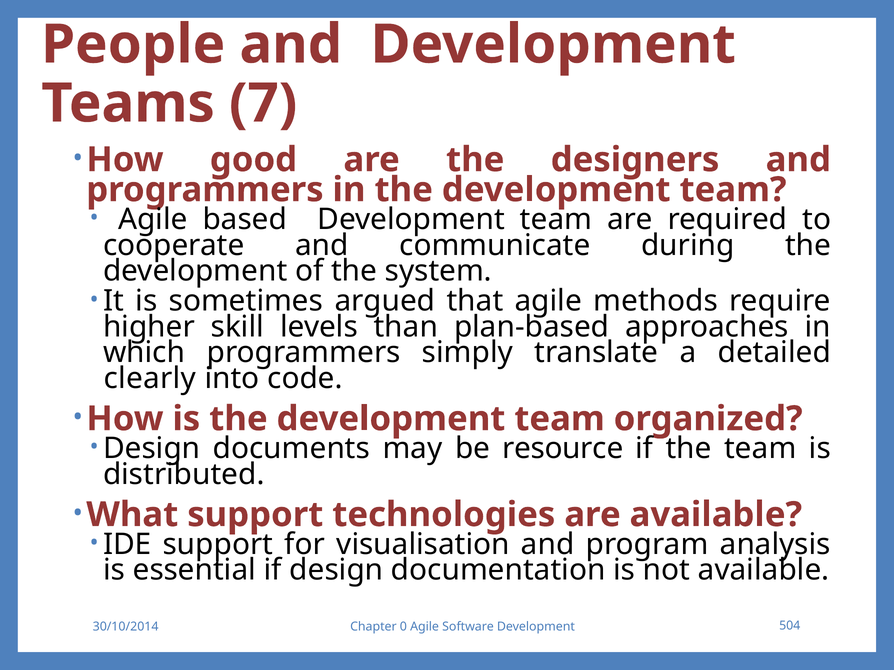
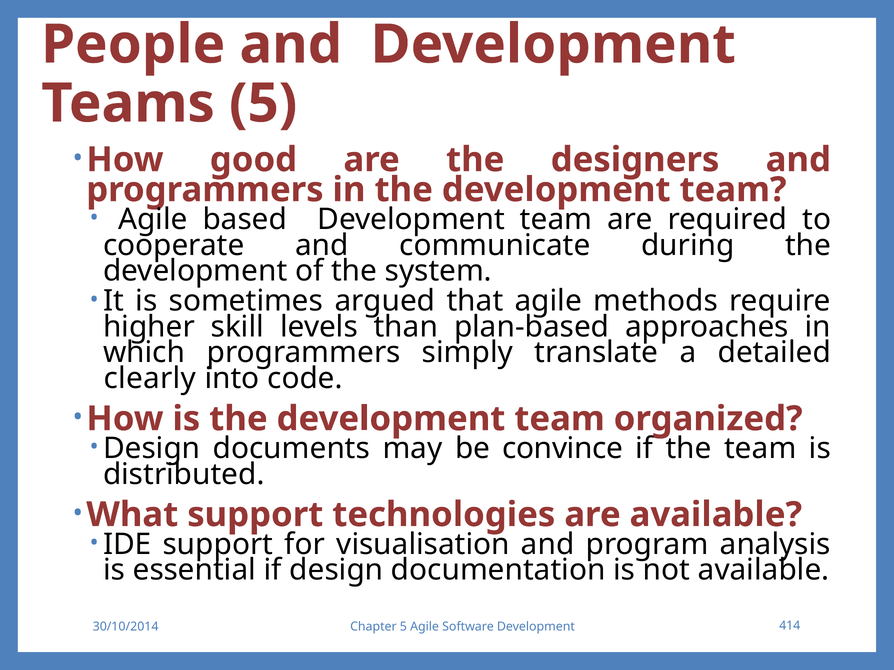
Teams 7: 7 -> 5
resource: resource -> convince
Chapter 0: 0 -> 5
504: 504 -> 414
